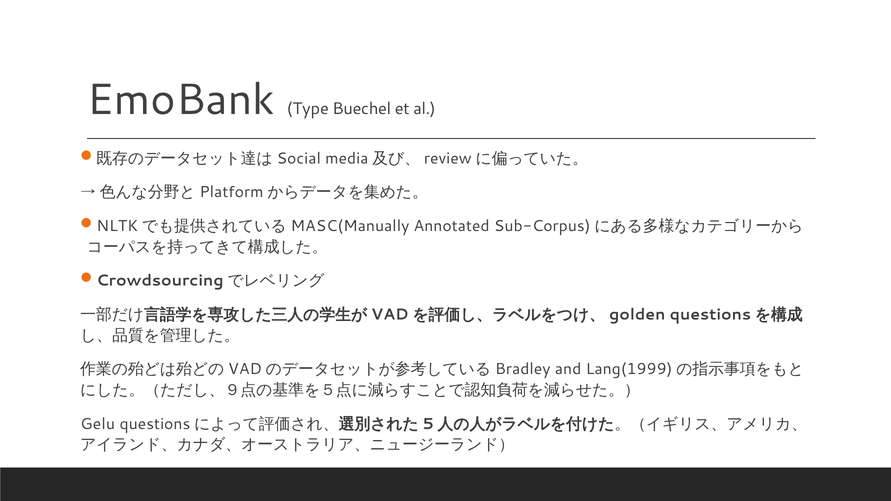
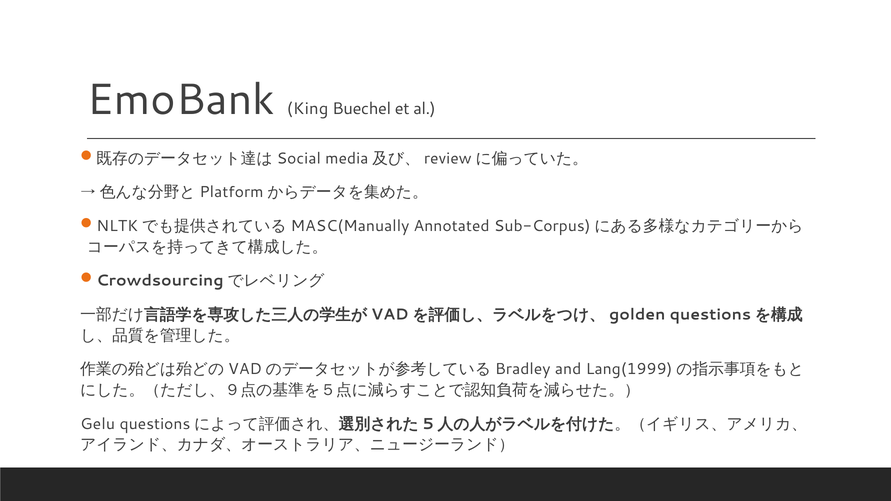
Type: Type -> King
